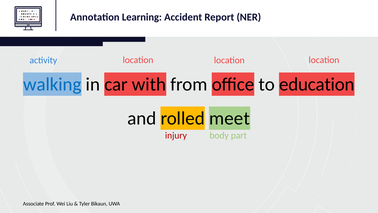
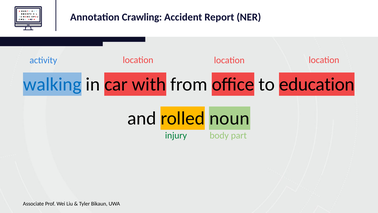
Learning: Learning -> Crawling
meet: meet -> noun
injury colour: red -> green
